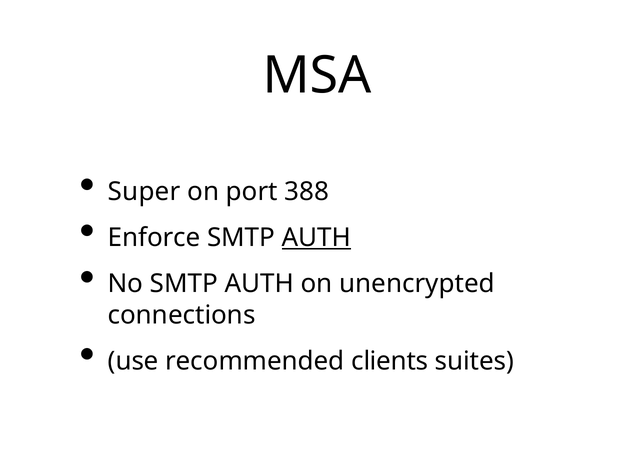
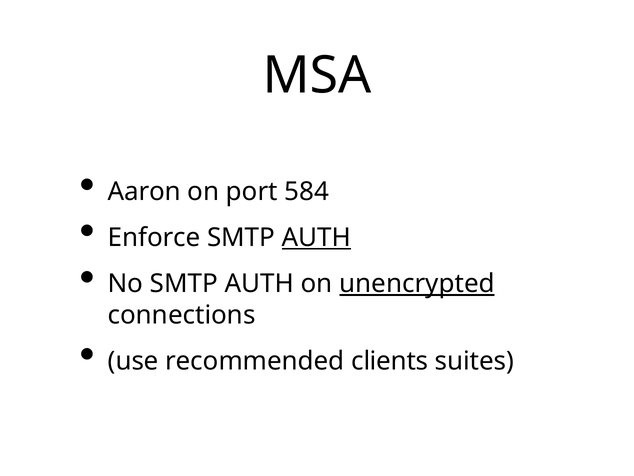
Super: Super -> Aaron
388: 388 -> 584
unencrypted underline: none -> present
